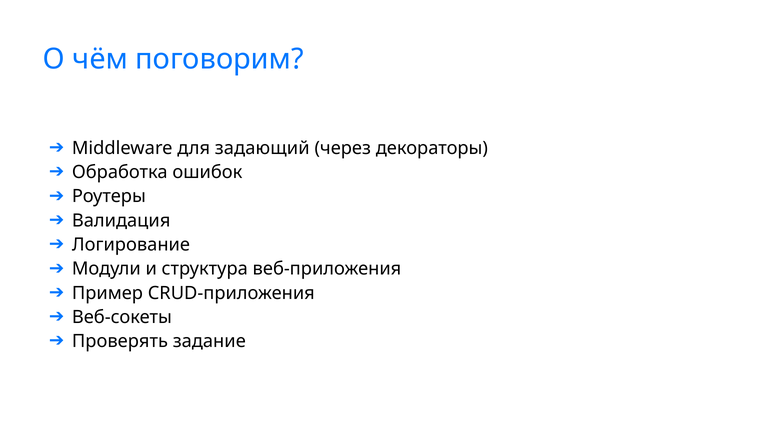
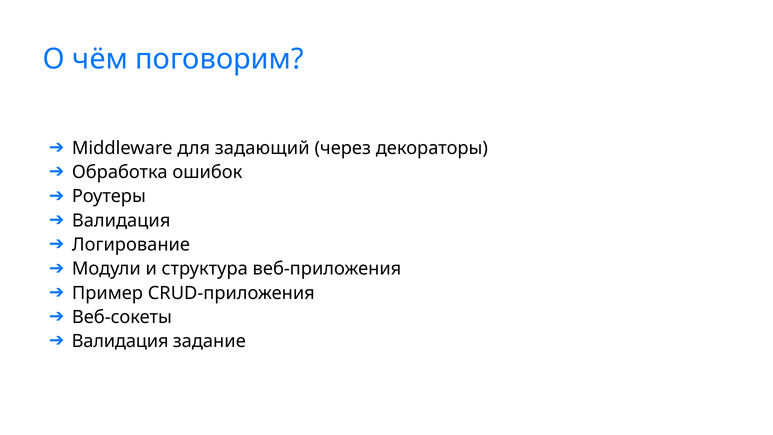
Проверять at (120, 341): Проверять -> Валидация
